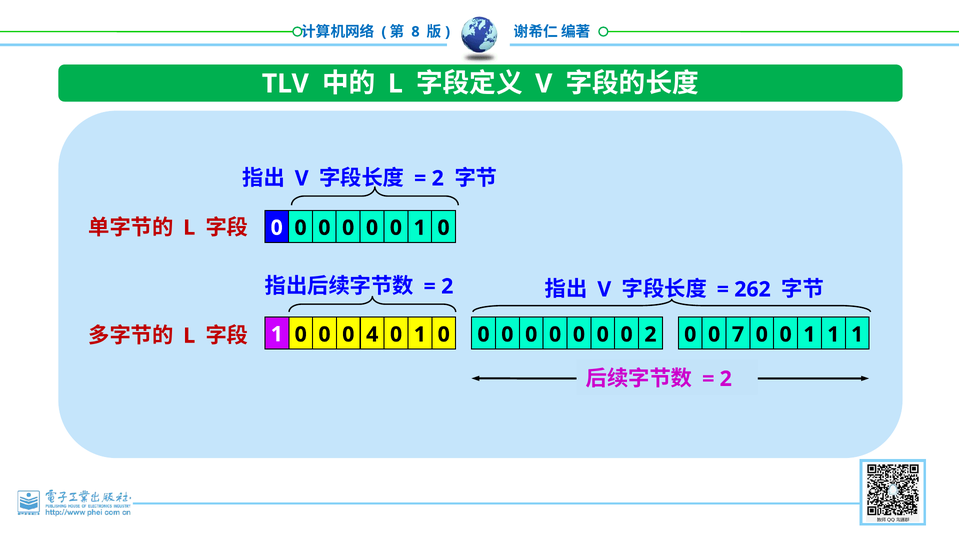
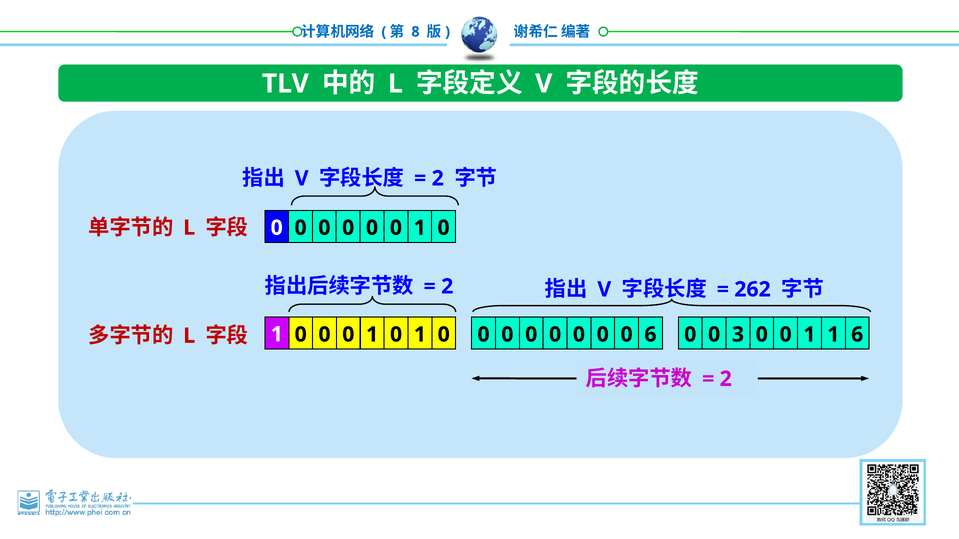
4 at (372, 335): 4 -> 1
0 2: 2 -> 6
7: 7 -> 3
1 1 1: 1 -> 6
